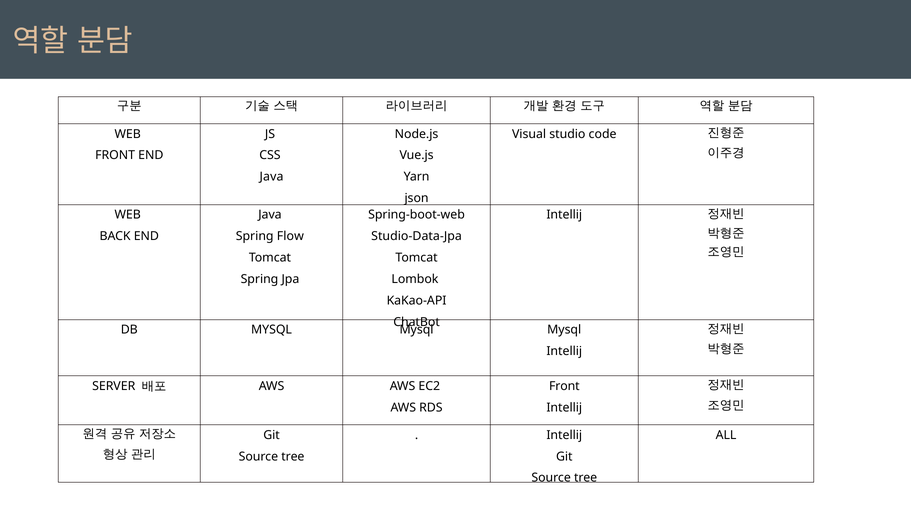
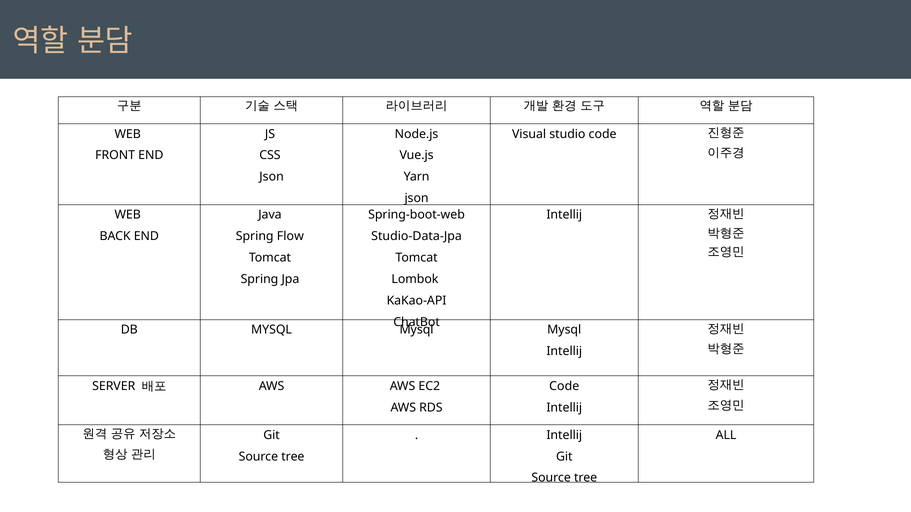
Java at (272, 177): Java -> Json
Front at (564, 387): Front -> Code
